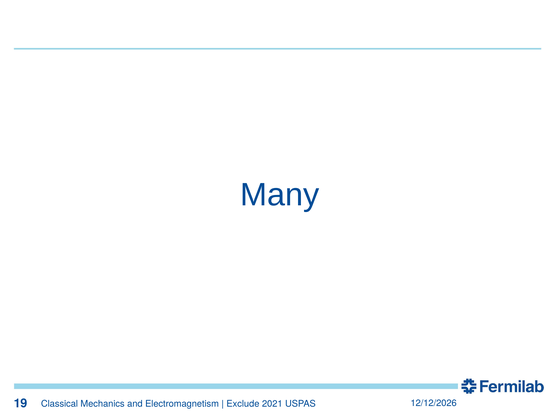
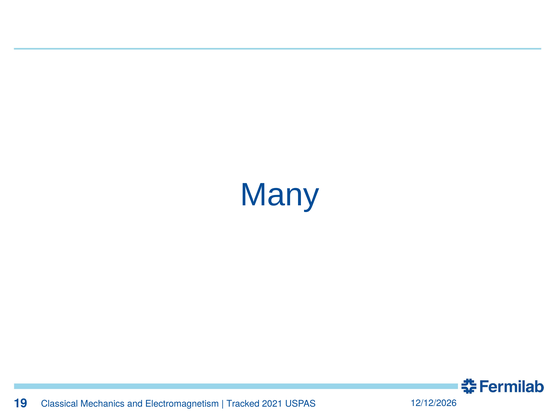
Exclude: Exclude -> Tracked
